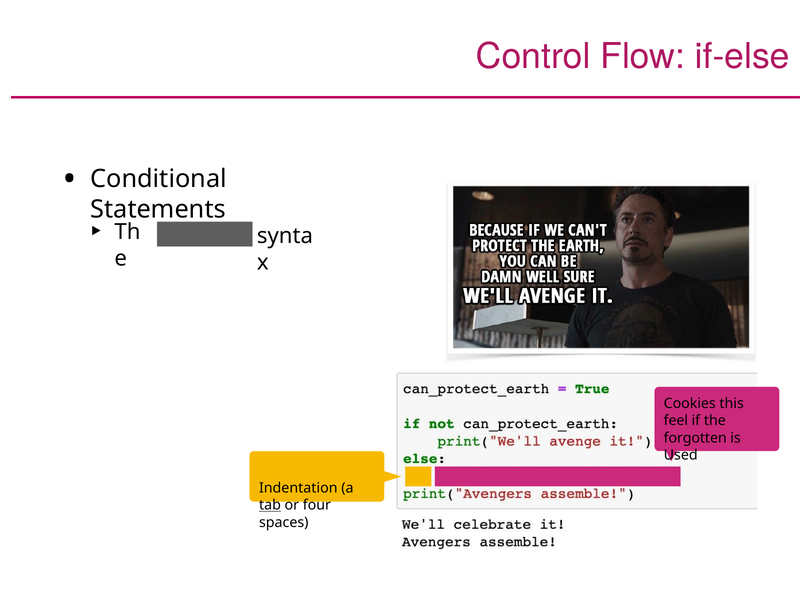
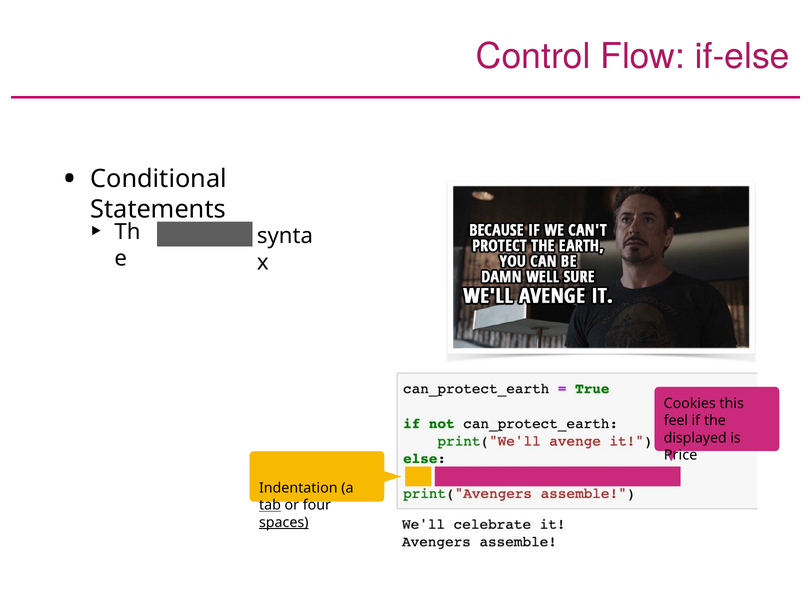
forgotten: forgotten -> displayed
Used: Used -> Price
spaces underline: none -> present
